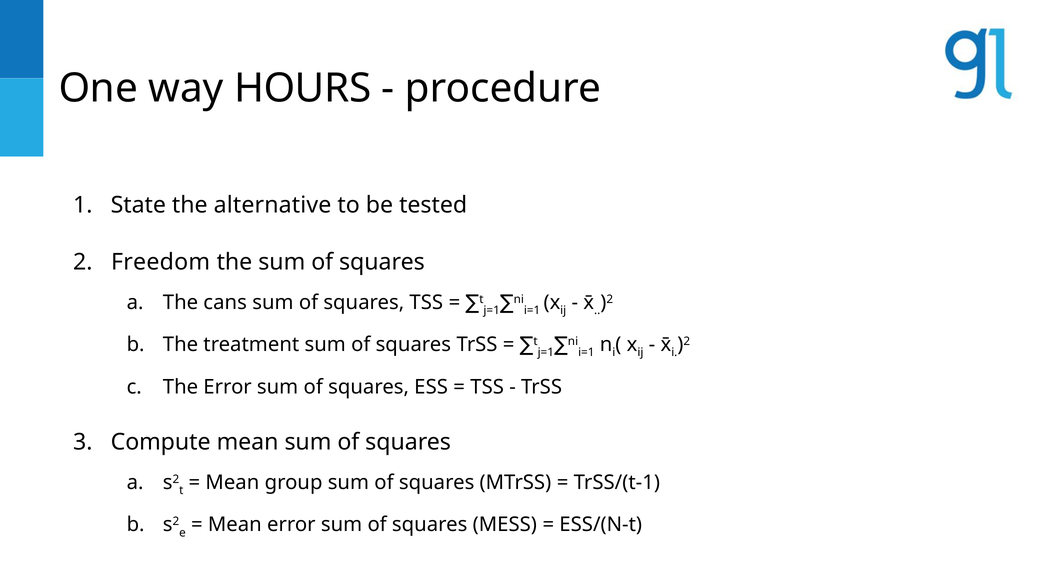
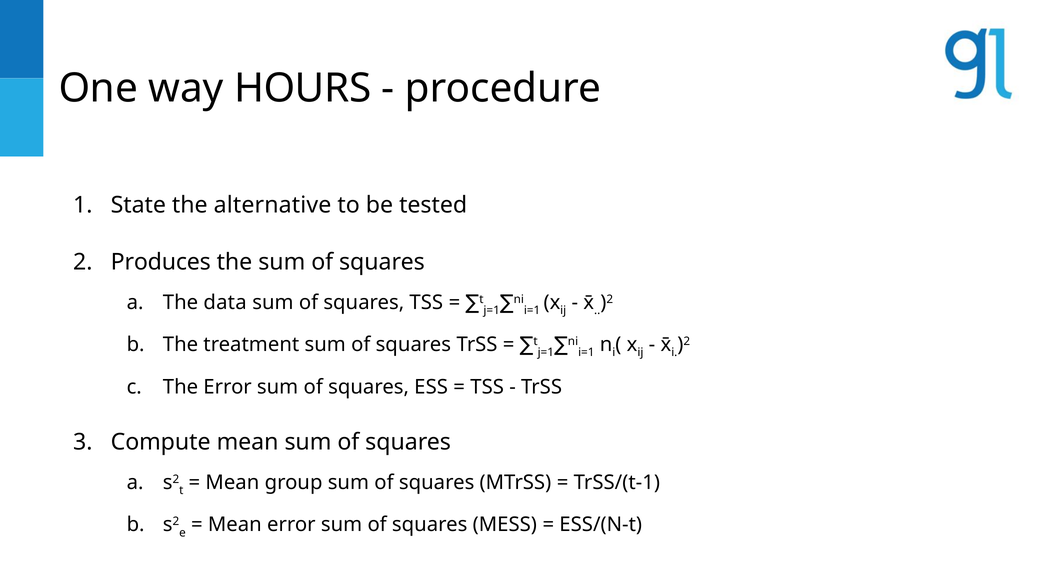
Freedom: Freedom -> Produces
cans: cans -> data
